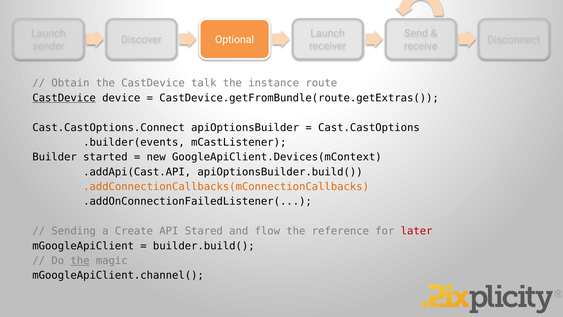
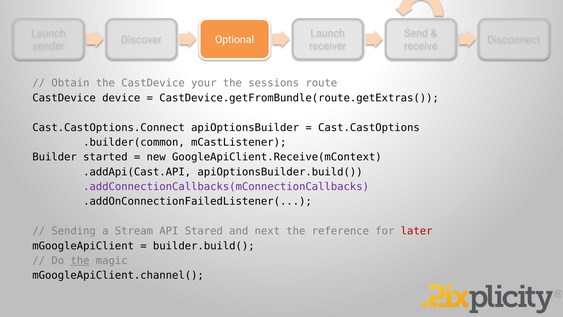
talk: talk -> your
instance: instance -> sessions
CastDevice at (64, 98) underline: present -> none
.builder(events: .builder(events -> .builder(common
GoogleApiClient.Devices(mContext: GoogleApiClient.Devices(mContext -> GoogleApiClient.Receive(mContext
.addConnectionCallbacks(mConnectionCallbacks colour: orange -> purple
Create: Create -> Stream
flow: flow -> next
